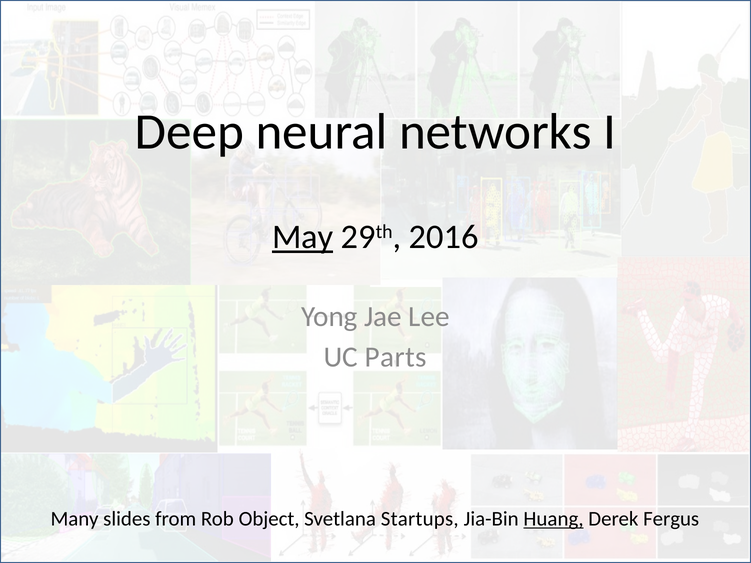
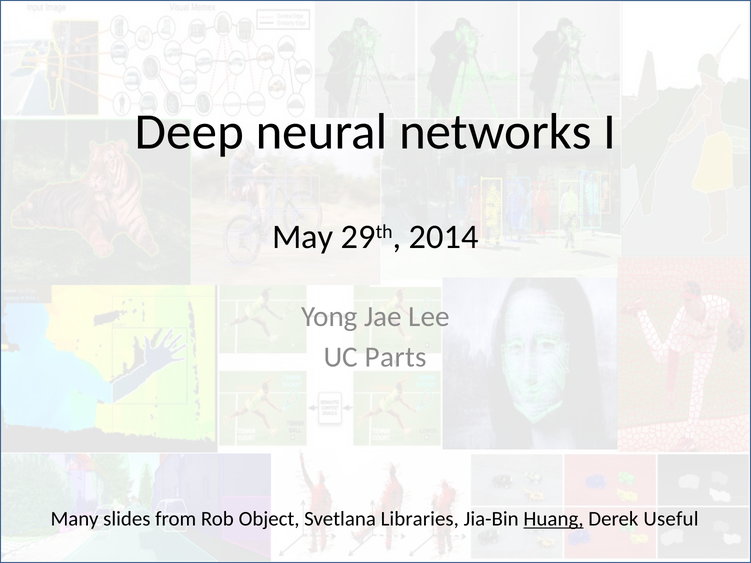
May underline: present -> none
2016: 2016 -> 2014
Startups: Startups -> Libraries
Fergus: Fergus -> Useful
